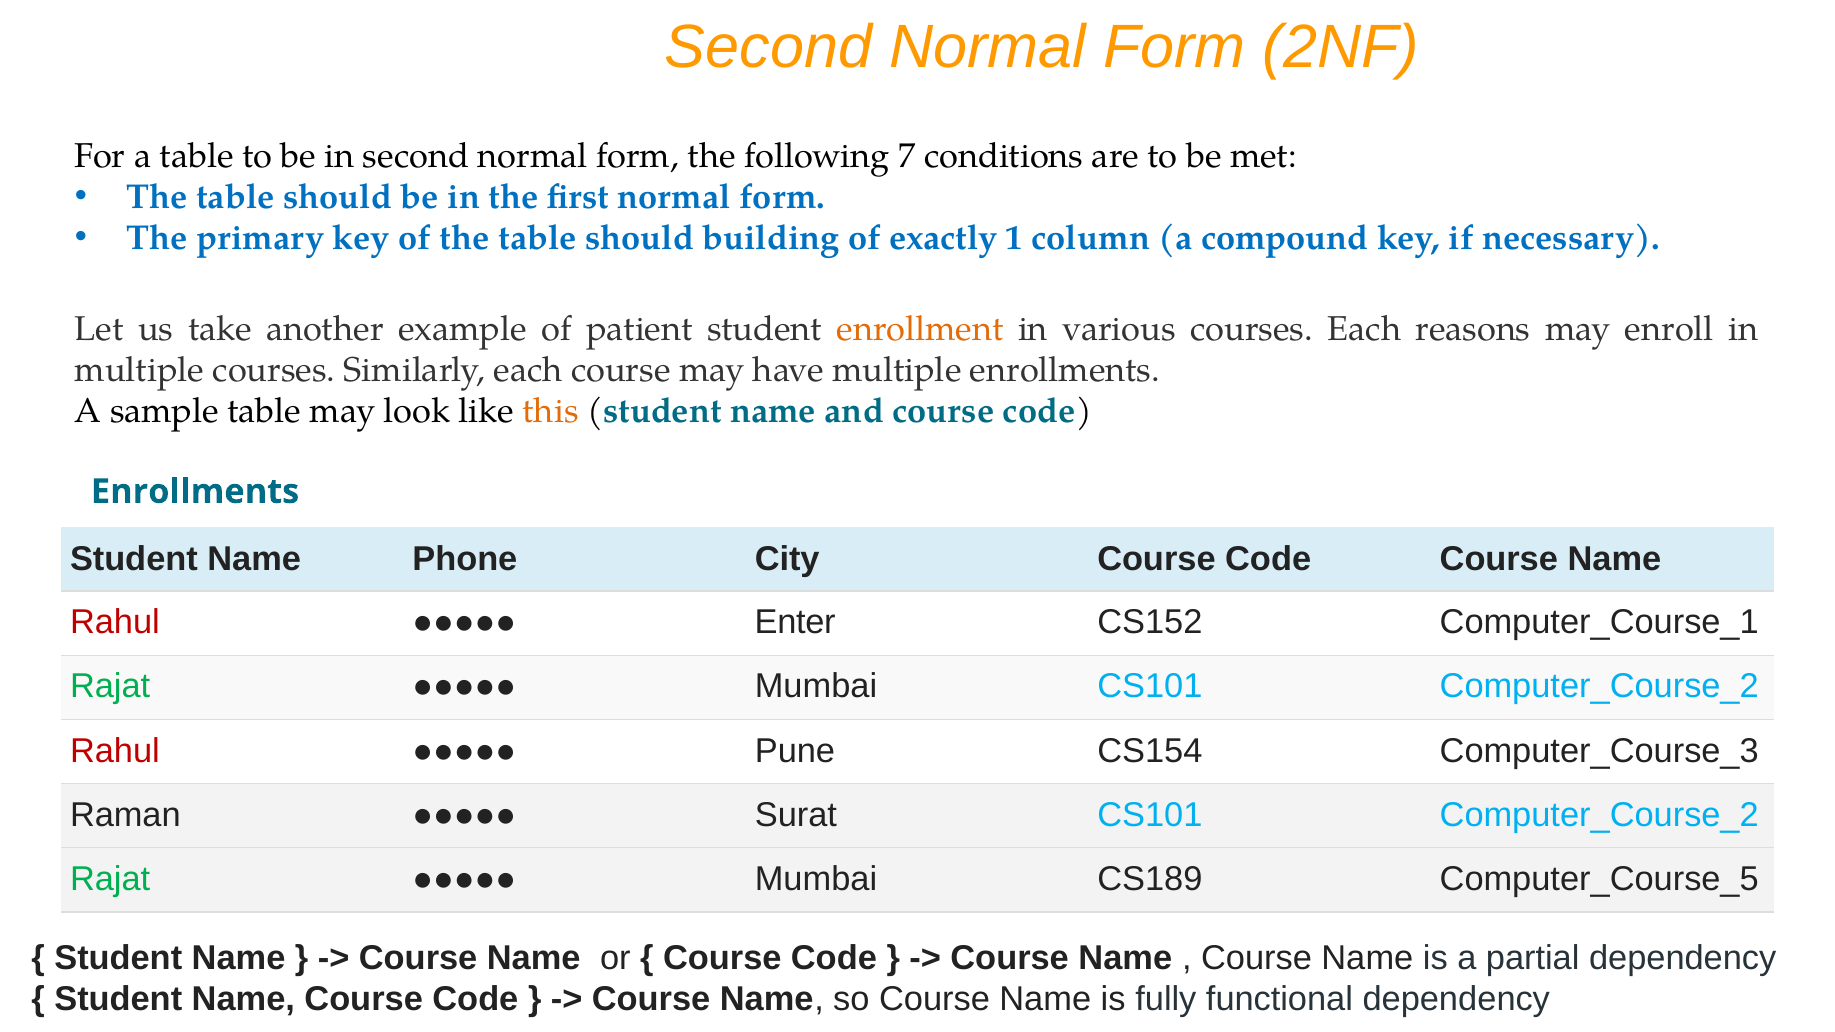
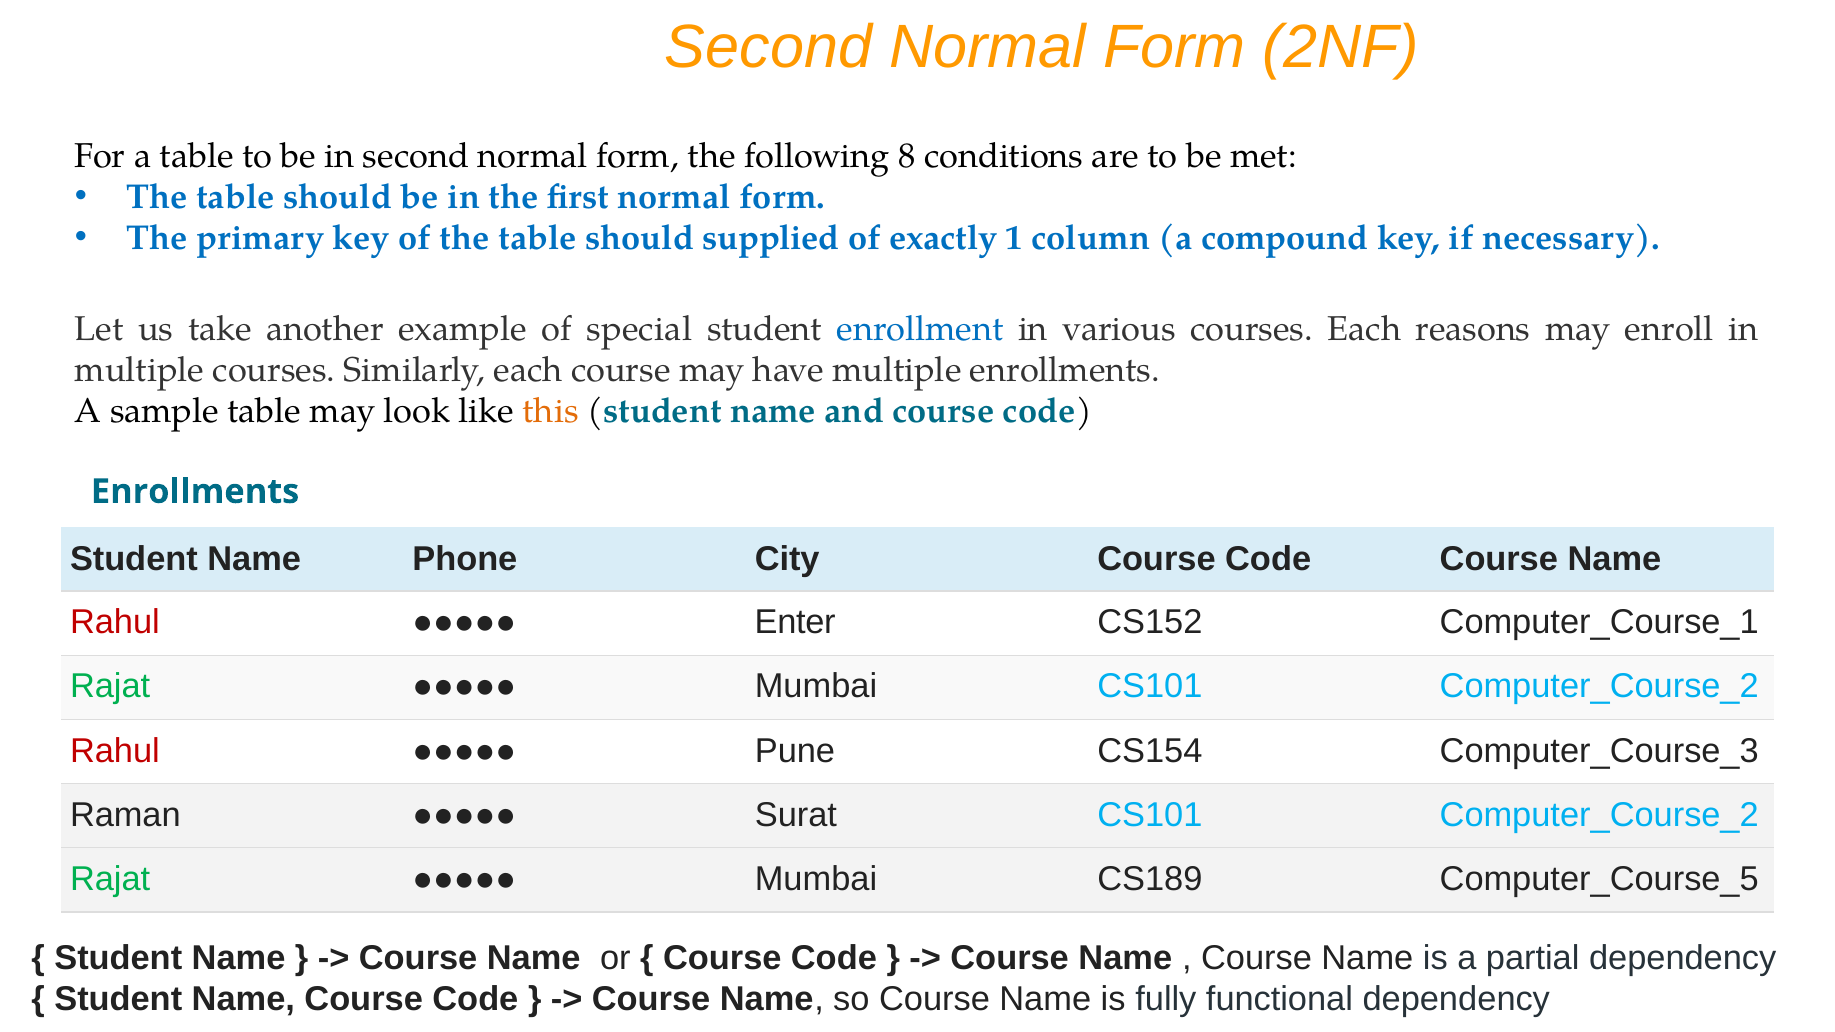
7: 7 -> 8
building: building -> supplied
patient: patient -> special
enrollment colour: orange -> blue
